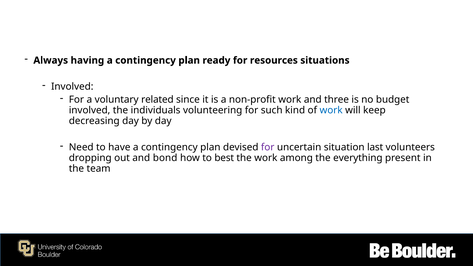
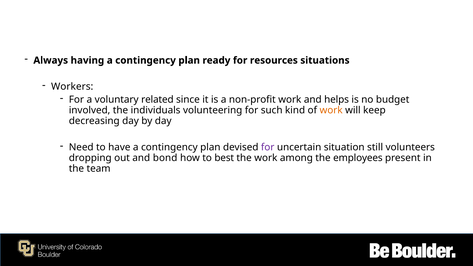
Involved at (72, 87): Involved -> Workers
three: three -> helps
work at (331, 110) colour: blue -> orange
last: last -> still
everything: everything -> employees
